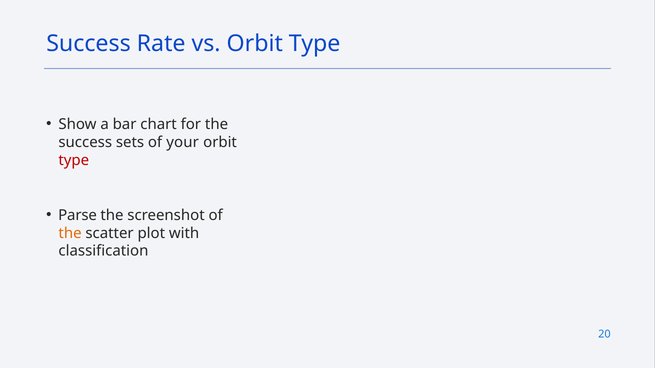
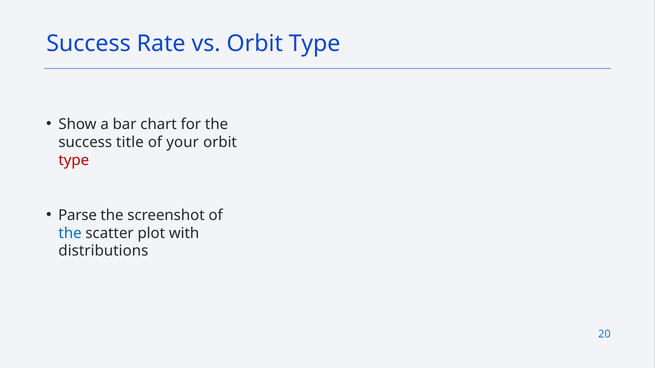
sets: sets -> title
the at (70, 233) colour: orange -> blue
classification: classification -> distributions
